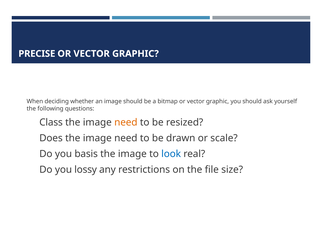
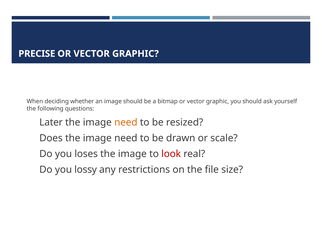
Class: Class -> Later
basis: basis -> loses
look colour: blue -> red
